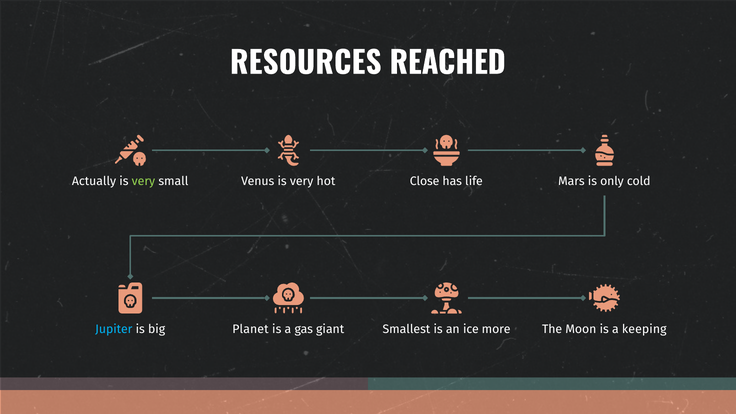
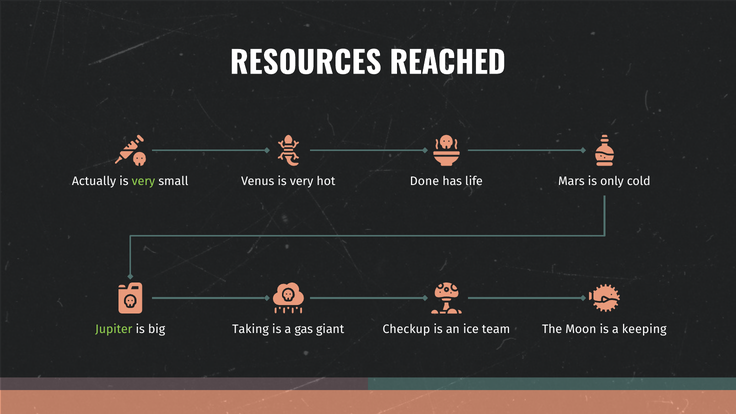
Close: Close -> Done
Jupiter colour: light blue -> light green
Planet: Planet -> Taking
Smallest: Smallest -> Checkup
more: more -> team
